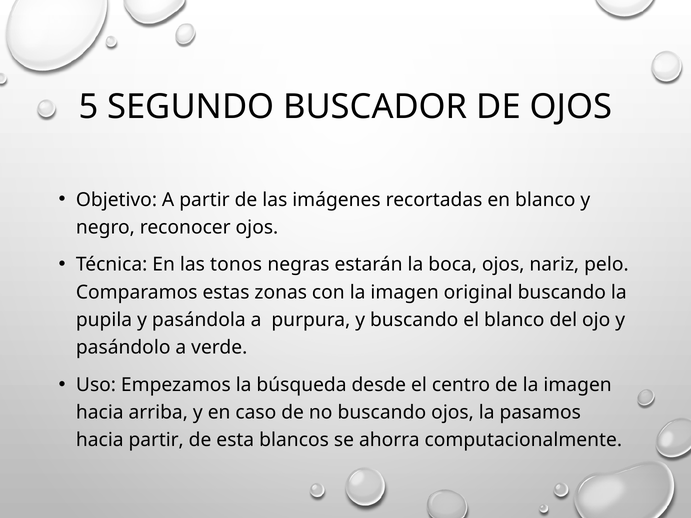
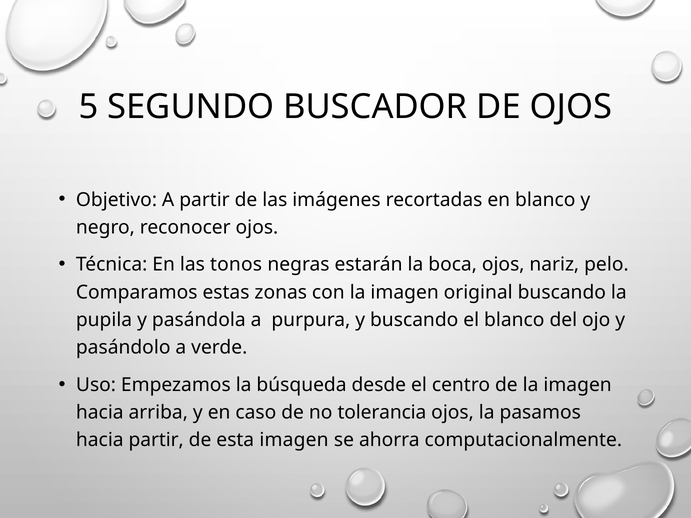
no buscando: buscando -> tolerancia
esta blancos: blancos -> imagen
